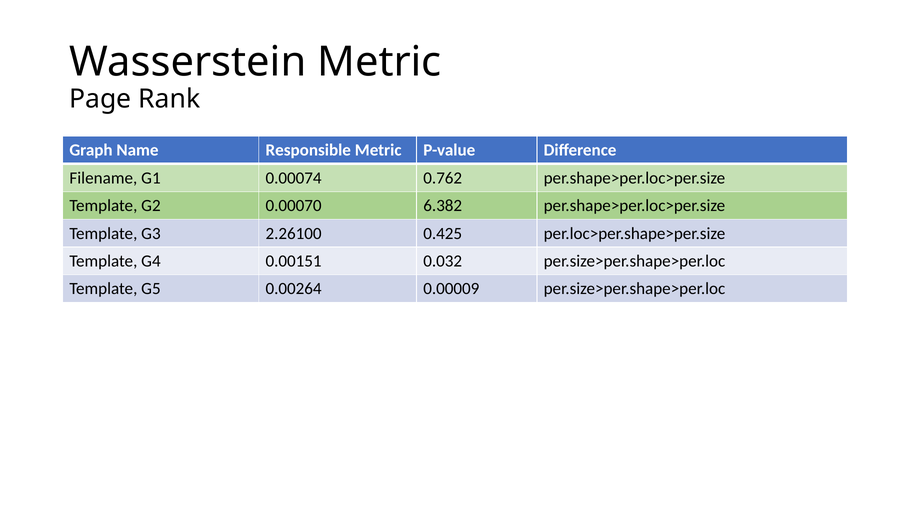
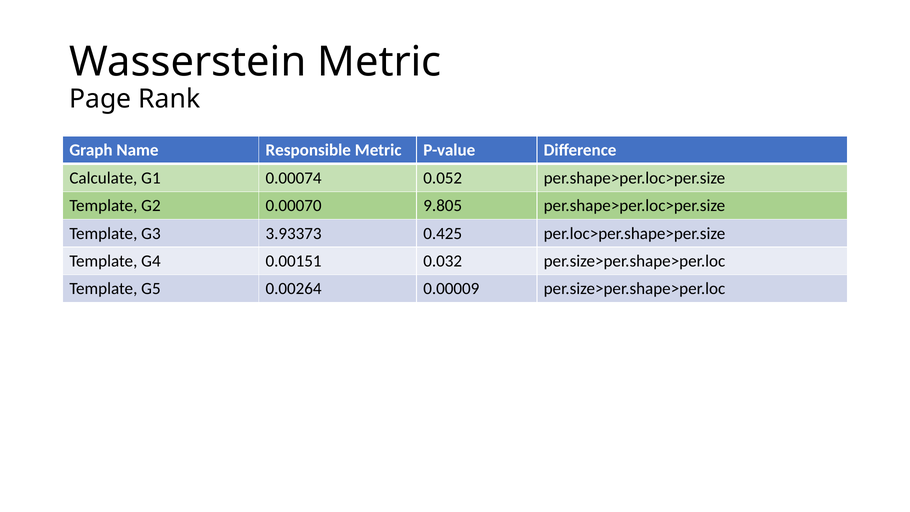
Filename: Filename -> Calculate
0.762: 0.762 -> 0.052
6.382: 6.382 -> 9.805
2.26100: 2.26100 -> 3.93373
